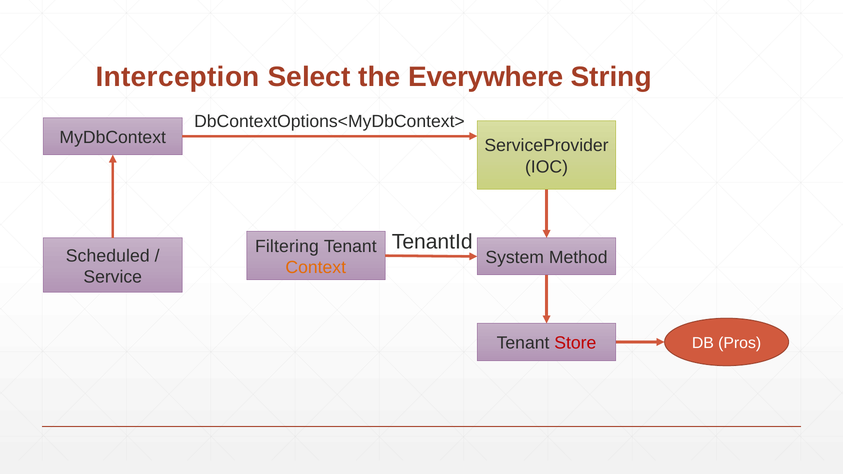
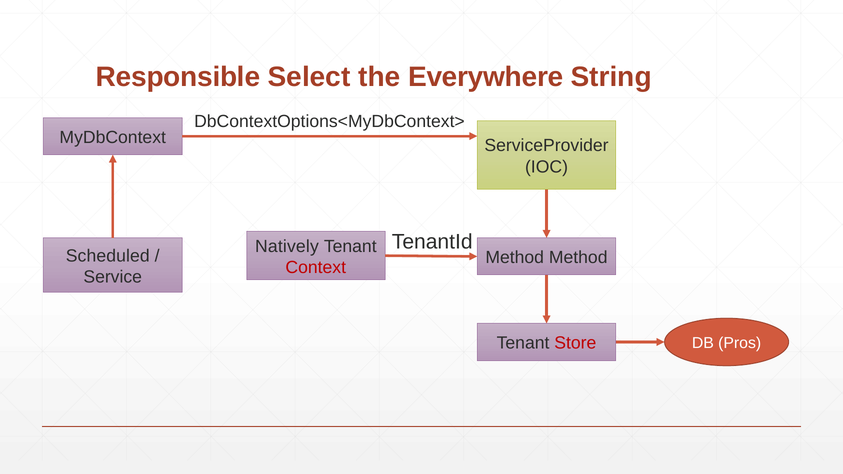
Interception: Interception -> Responsible
Filtering: Filtering -> Natively
System at (515, 258): System -> Method
Context colour: orange -> red
